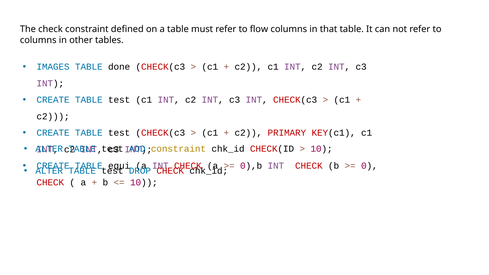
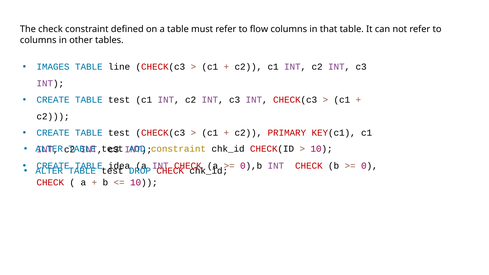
done: done -> line
equi: equi -> idea
